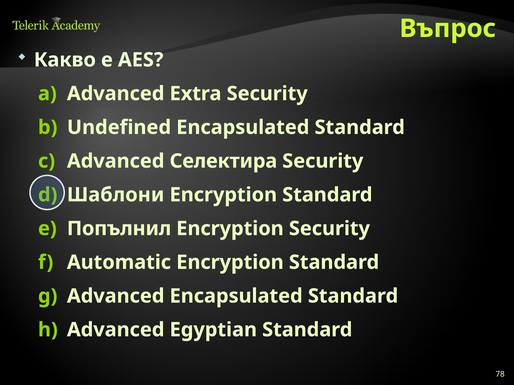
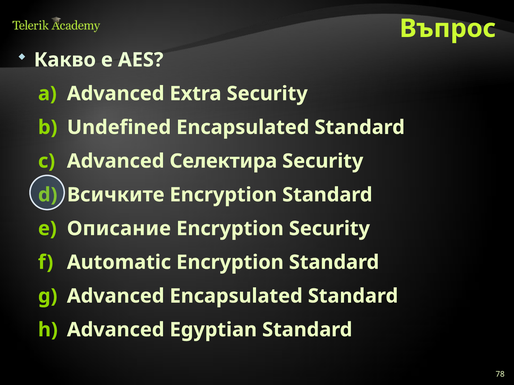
Шаблони: Шаблони -> Всичките
Попълнил: Попълнил -> Описание
